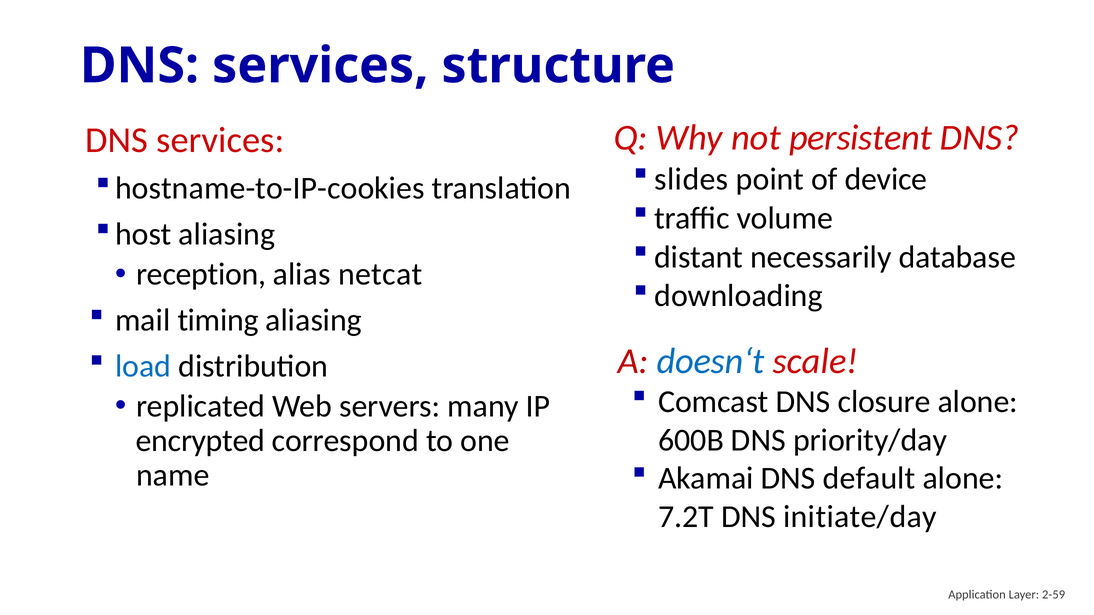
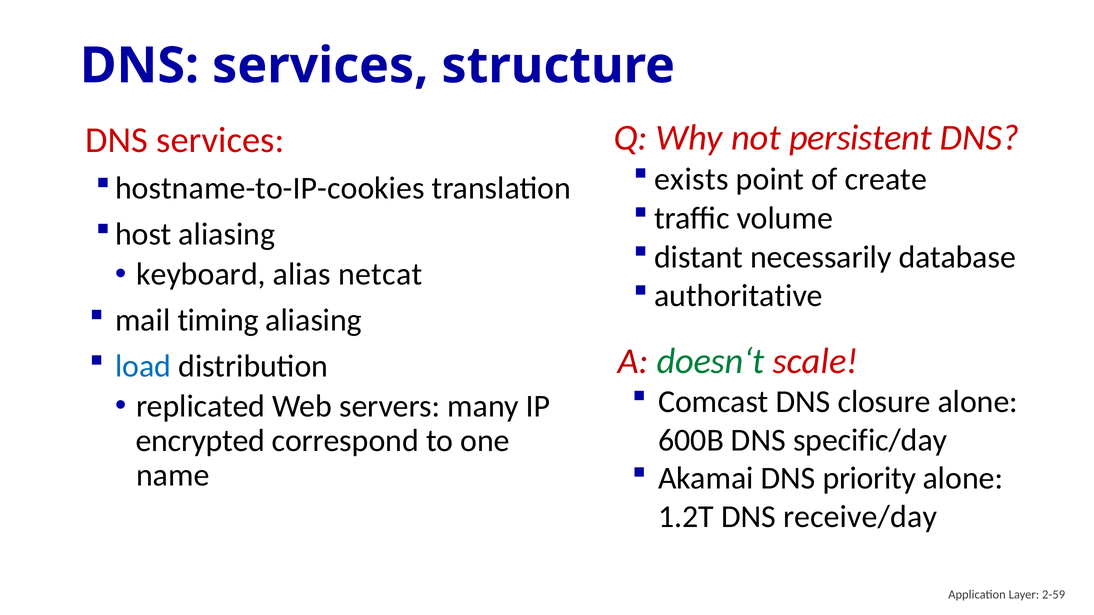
slides: slides -> exists
device: device -> create
reception: reception -> keyboard
downloading: downloading -> authoritative
doesn‘t colour: blue -> green
priority/day: priority/day -> specific/day
default: default -> priority
7.2T: 7.2T -> 1.2T
initiate/day: initiate/day -> receive/day
